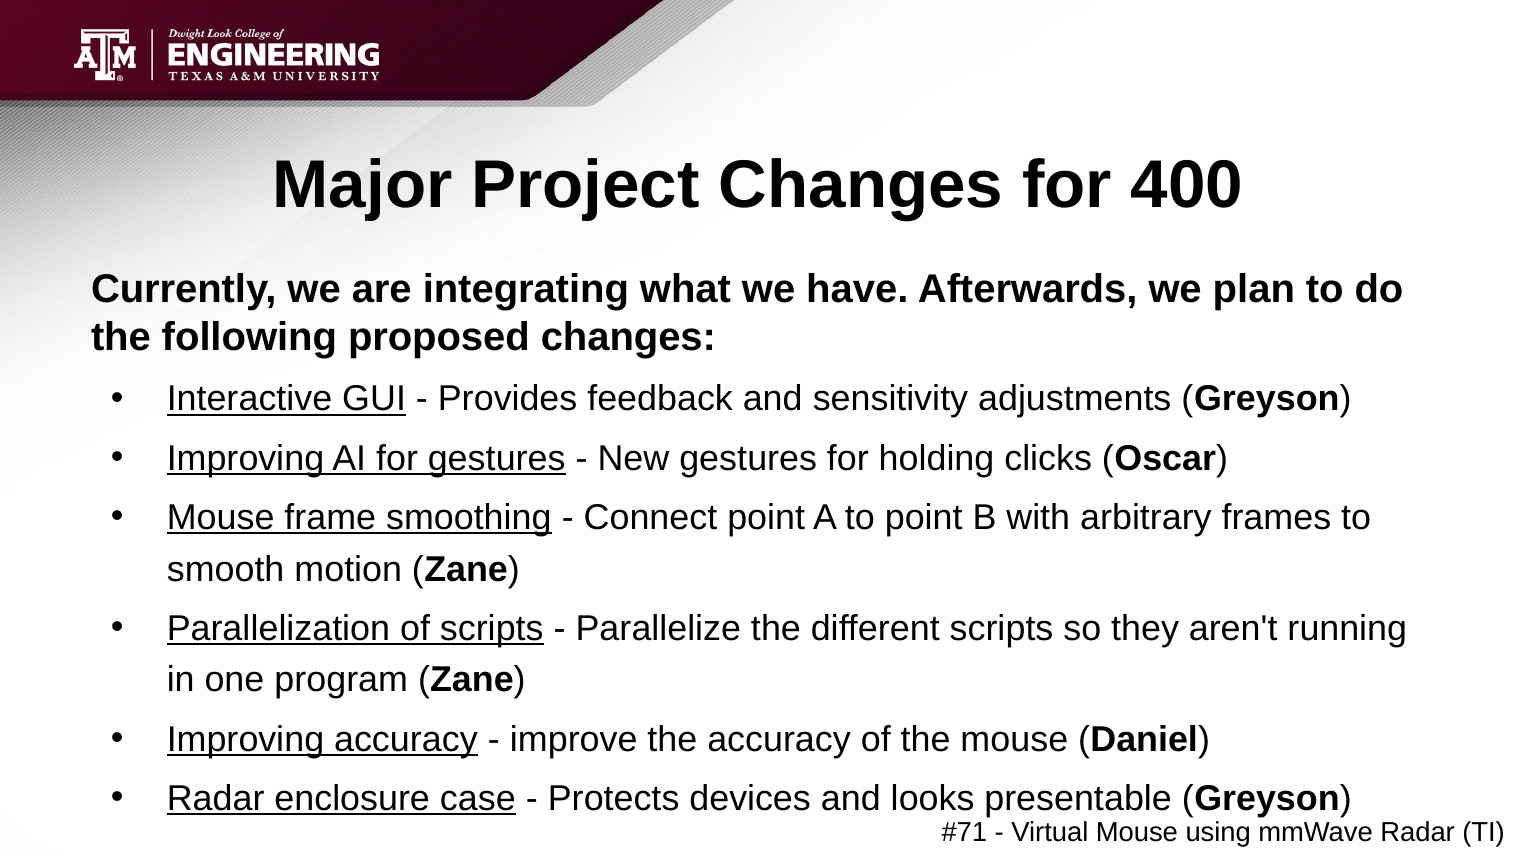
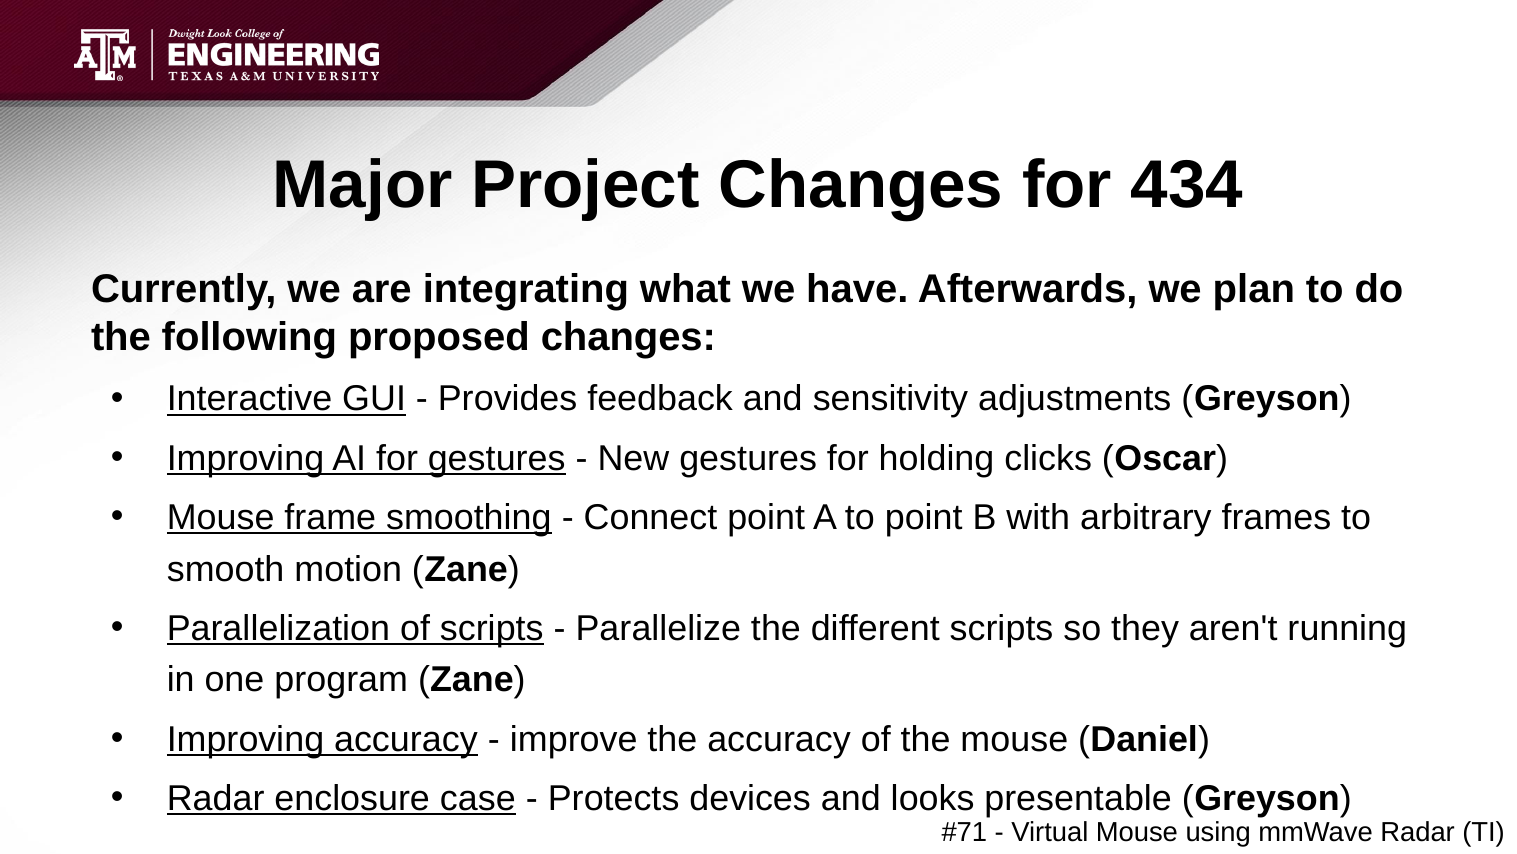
400: 400 -> 434
